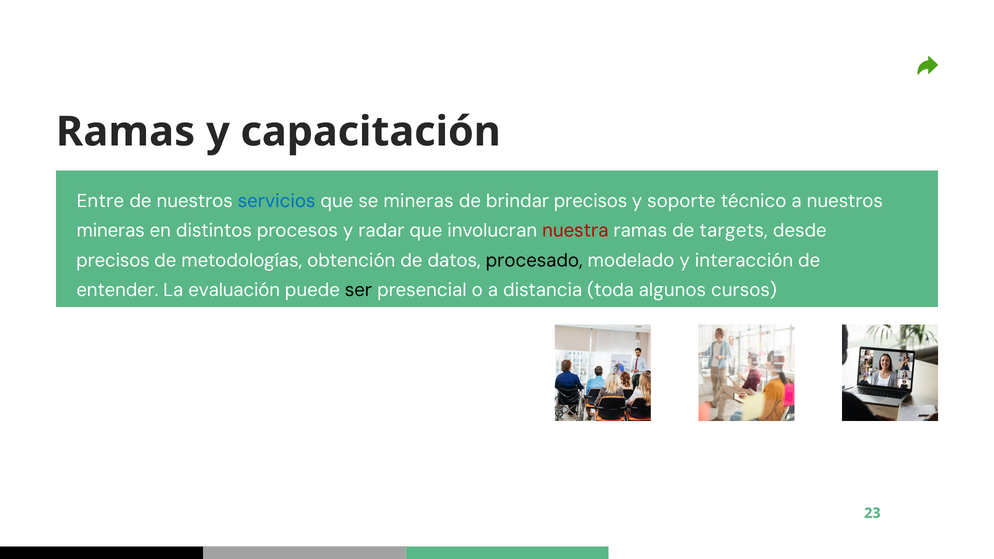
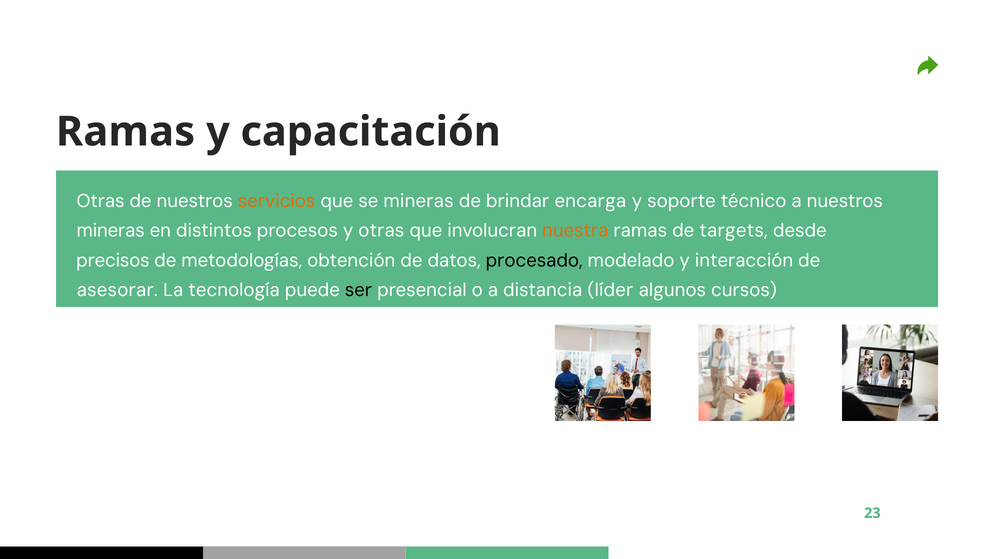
Entre at (100, 201): Entre -> Otras
servicios colour: blue -> orange
brindar precisos: precisos -> encarga
y radar: radar -> otras
nuestra colour: red -> orange
entender: entender -> asesorar
evaluación: evaluación -> tecnología
toda: toda -> líder
